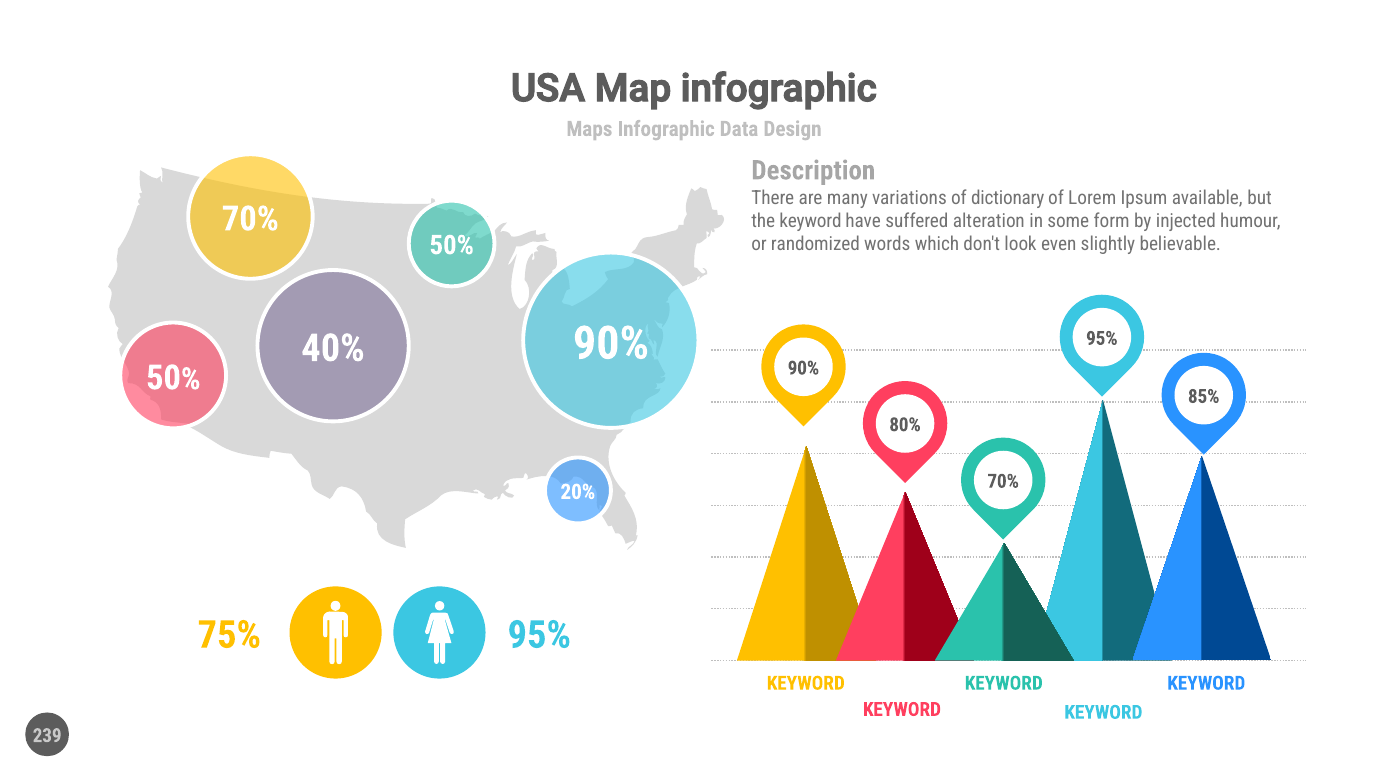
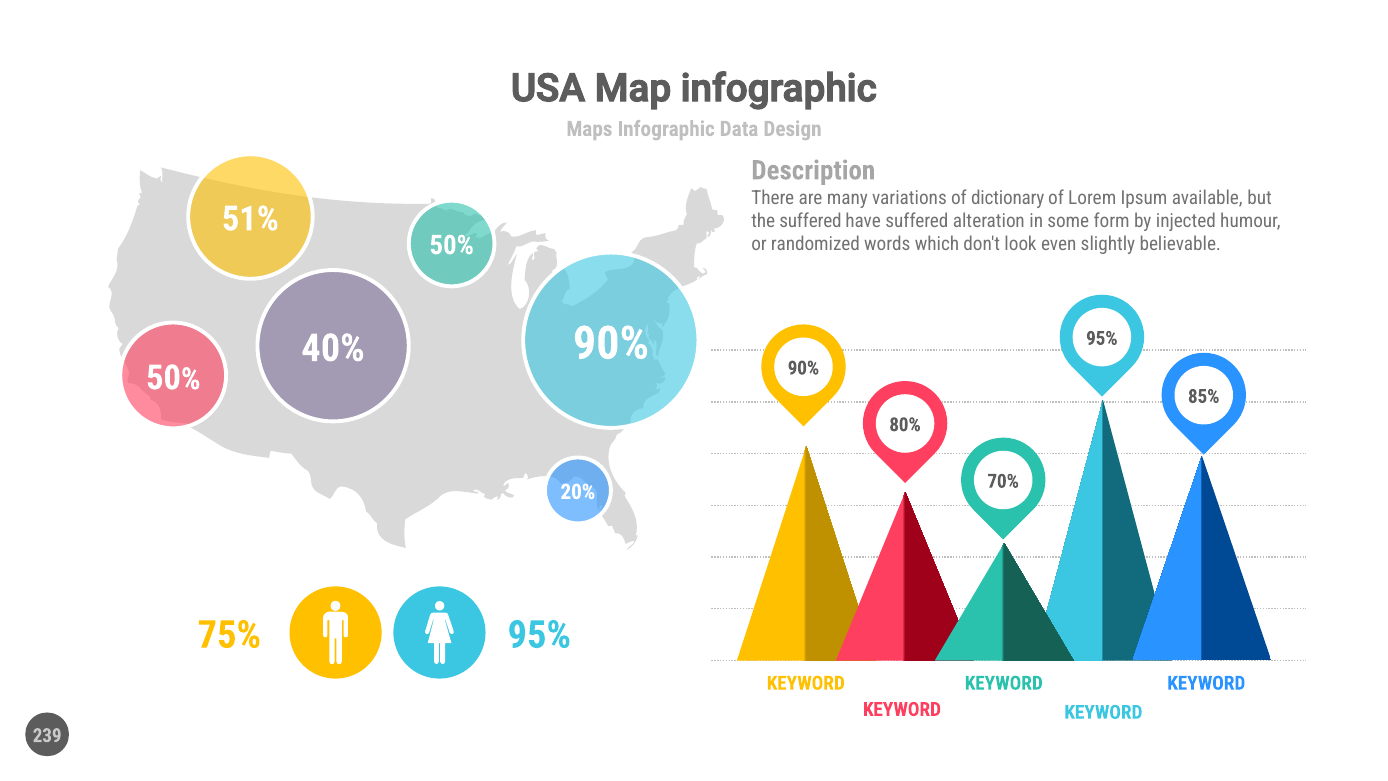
70% at (250, 219): 70% -> 51%
the keyword: keyword -> suffered
